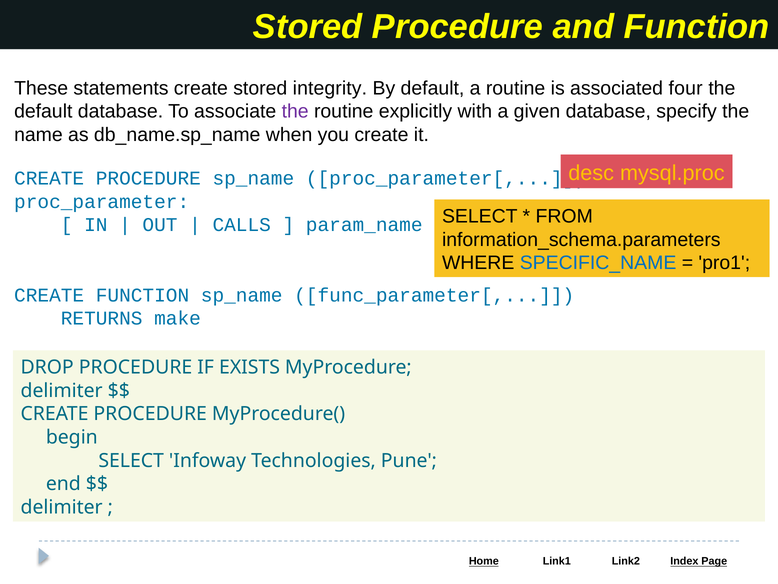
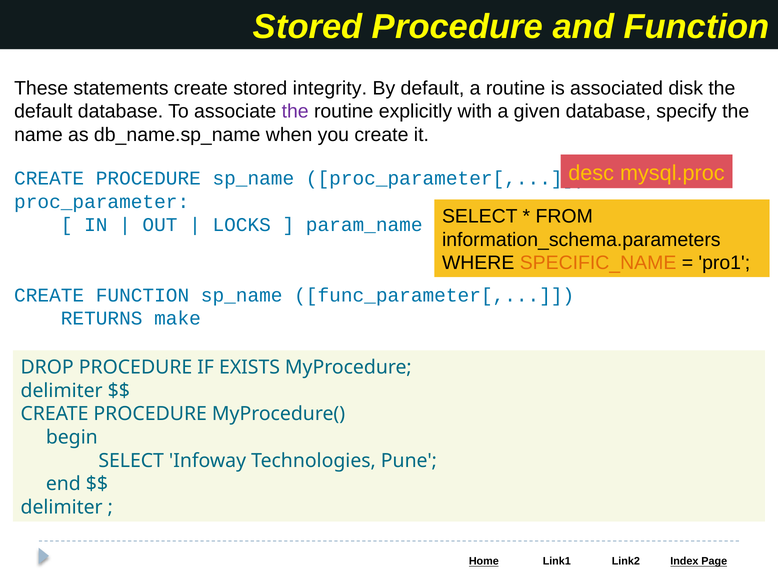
four: four -> disk
CALLS: CALLS -> LOCKS
SPECIFIC_NAME colour: blue -> orange
